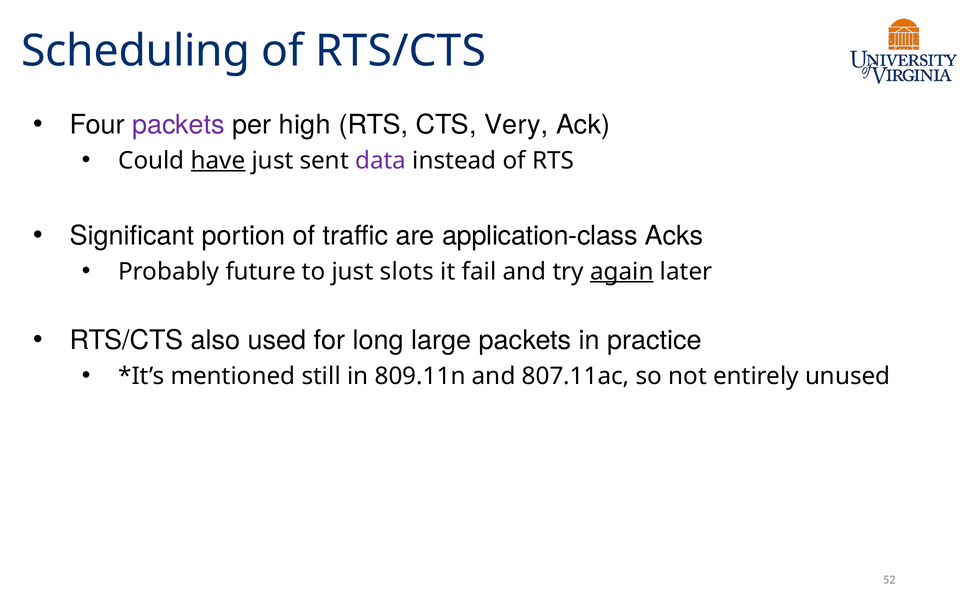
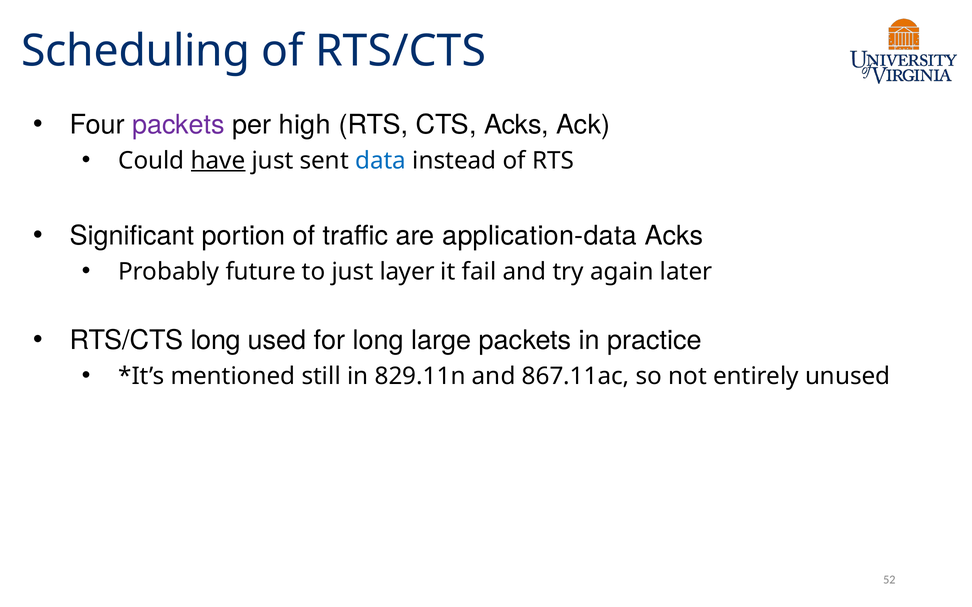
CTS Very: Very -> Acks
data colour: purple -> blue
application-class: application-class -> application-data
slots: slots -> layer
again underline: present -> none
RTS/CTS also: also -> long
809.11n: 809.11n -> 829.11n
807.11ac: 807.11ac -> 867.11ac
